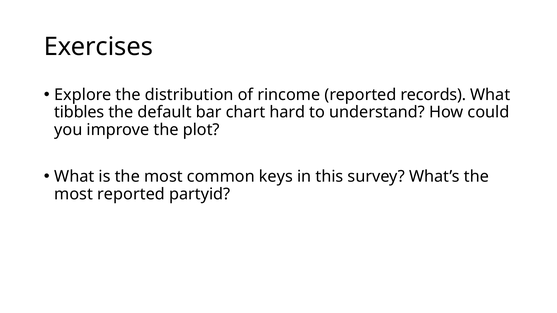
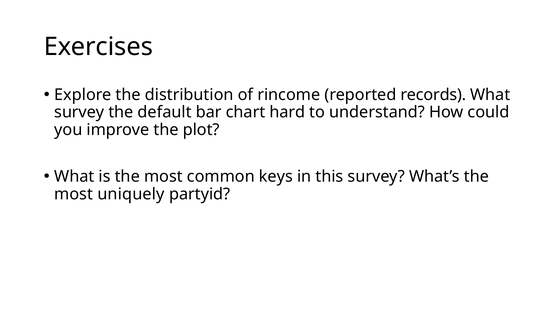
tibbles at (79, 112): tibbles -> survey
most reported: reported -> uniquely
